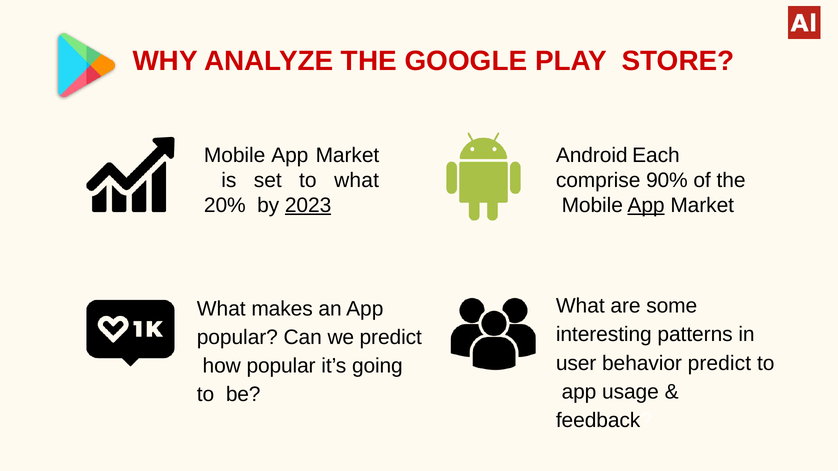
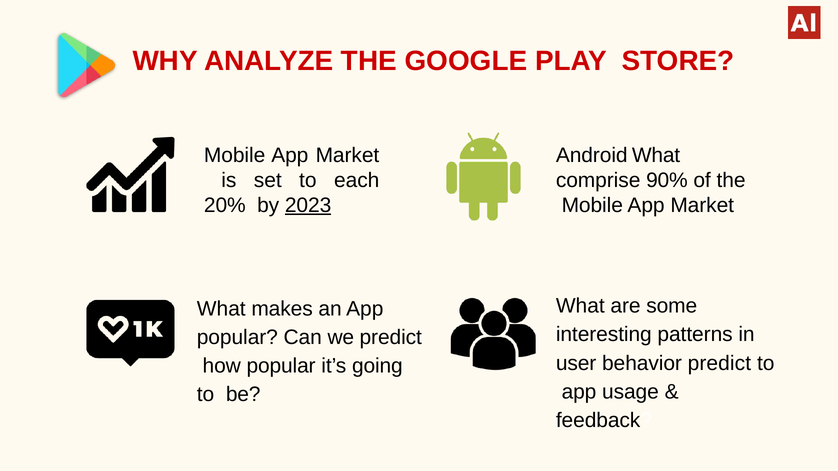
Android Each: Each -> What
to what: what -> each
App at (646, 206) underline: present -> none
